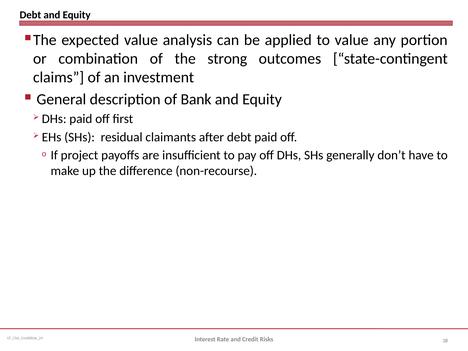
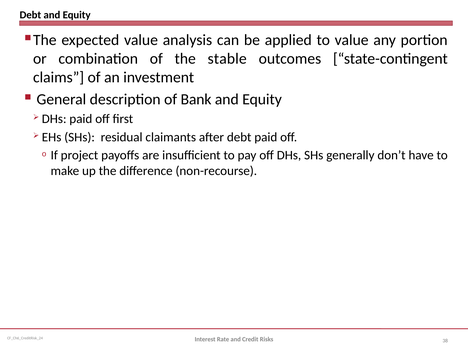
strong: strong -> stable
